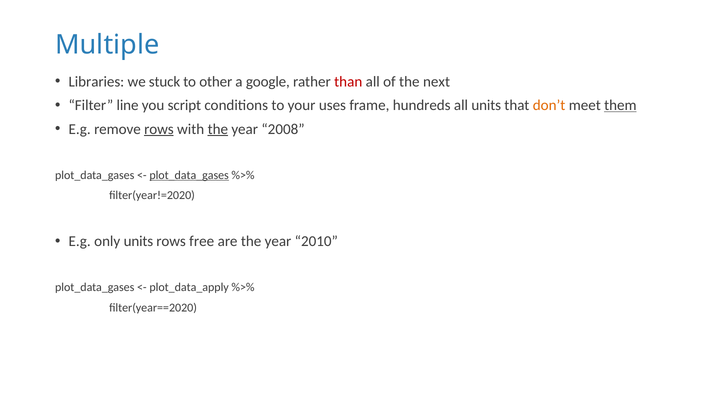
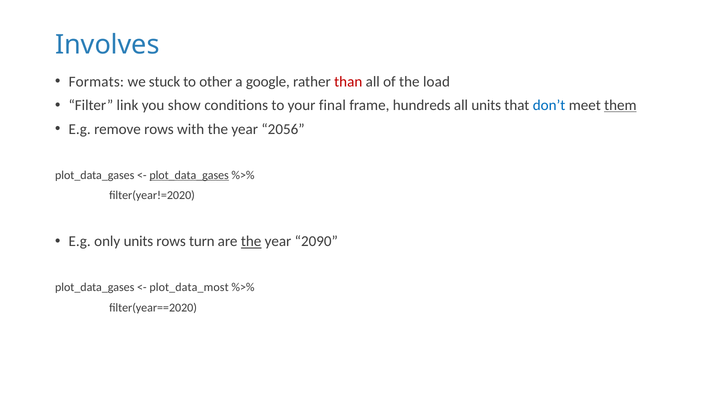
Multiple: Multiple -> Involves
Libraries: Libraries -> Formats
next: next -> load
line: line -> link
script: script -> show
uses: uses -> final
don’t colour: orange -> blue
rows at (159, 129) underline: present -> none
the at (218, 129) underline: present -> none
2008: 2008 -> 2056
free: free -> turn
the at (251, 241) underline: none -> present
2010: 2010 -> 2090
plot_data_apply: plot_data_apply -> plot_data_most
